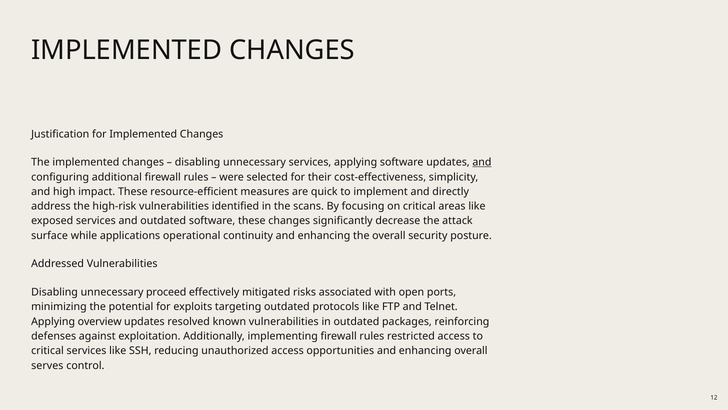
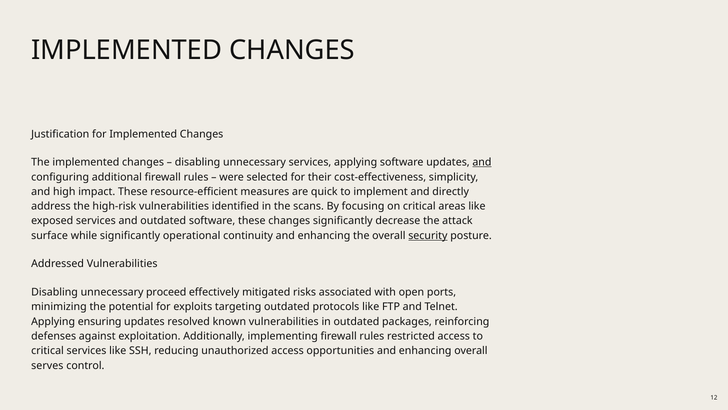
while applications: applications -> significantly
security underline: none -> present
overview: overview -> ensuring
